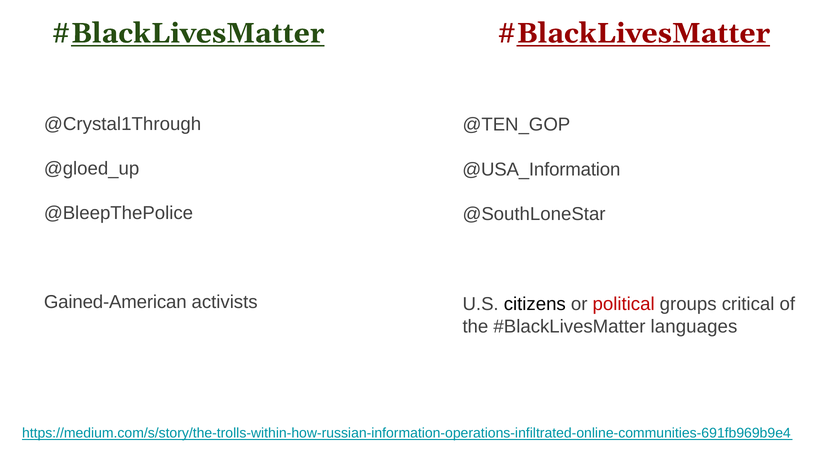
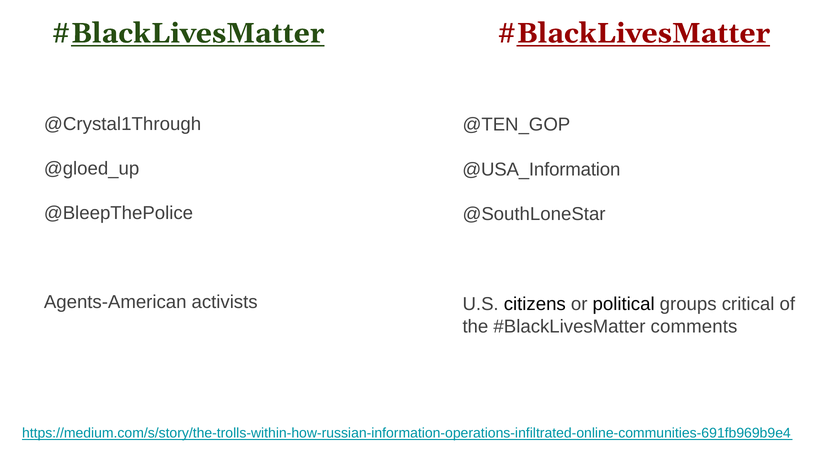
Gained-American: Gained-American -> Agents-American
political colour: red -> black
languages: languages -> comments
